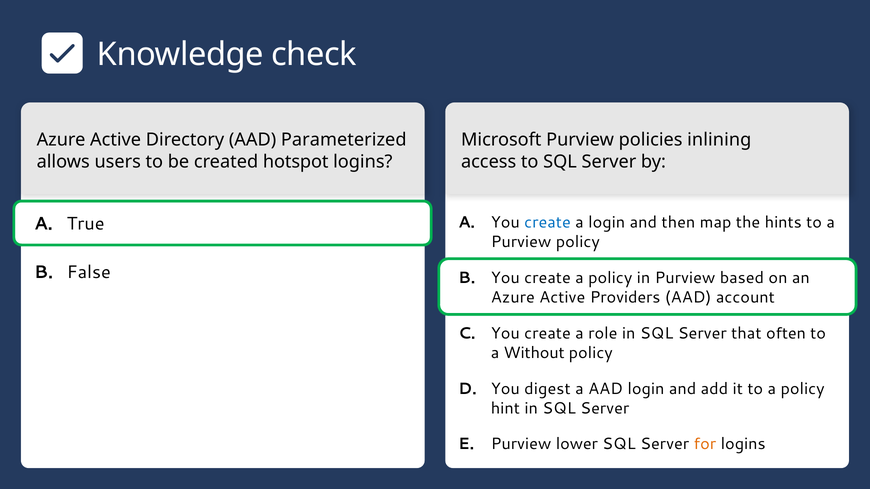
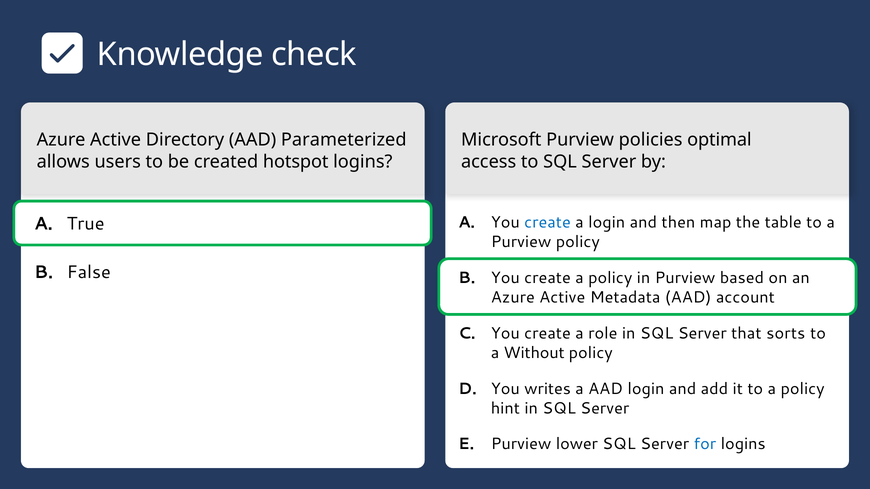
inlining: inlining -> optimal
hints: hints -> table
Providers: Providers -> Metadata
often: often -> sorts
digest: digest -> writes
for colour: orange -> blue
